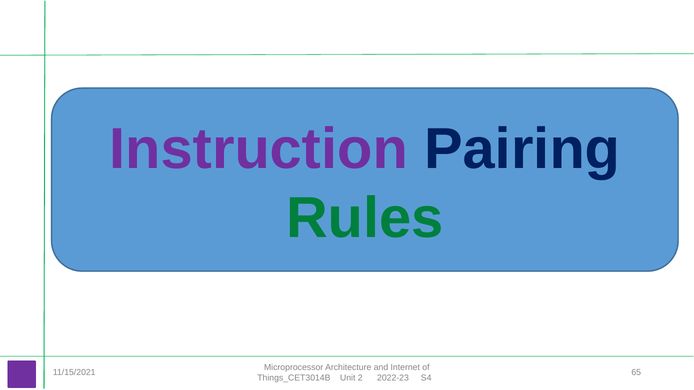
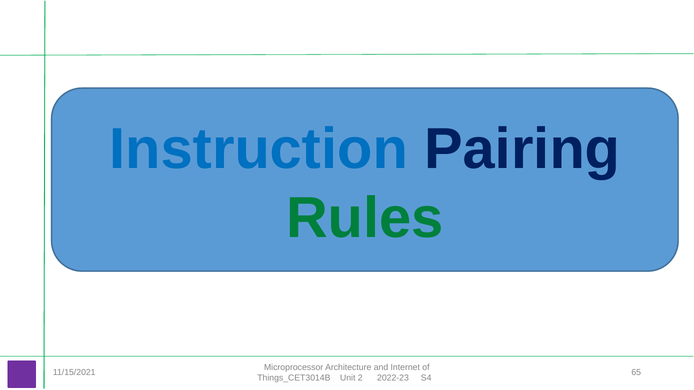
Instruction colour: purple -> blue
